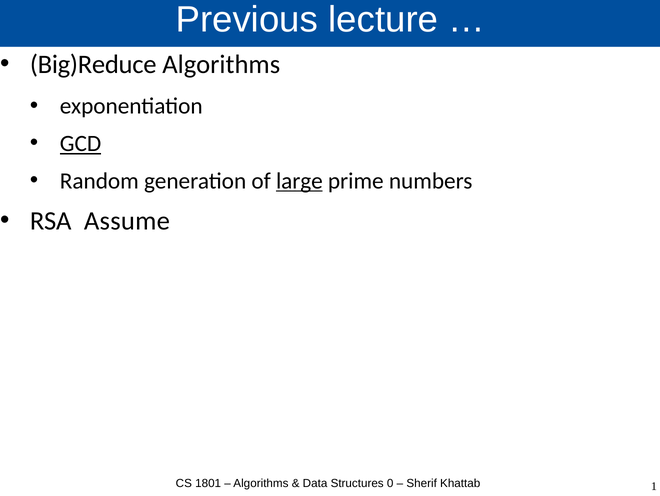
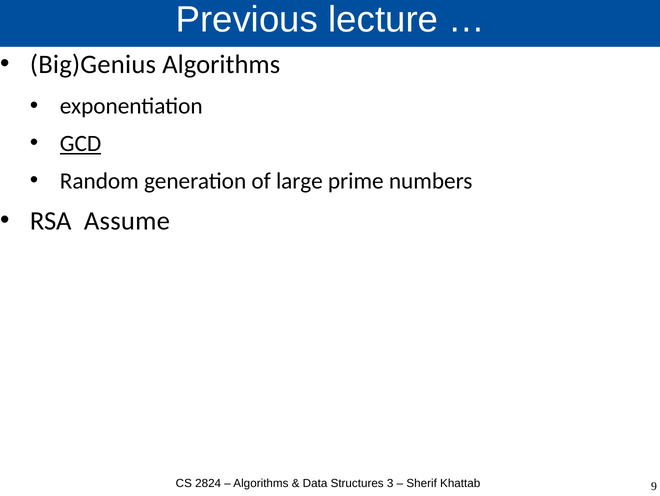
Big)Reduce: Big)Reduce -> Big)Genius
large underline: present -> none
1801: 1801 -> 2824
0: 0 -> 3
1: 1 -> 9
